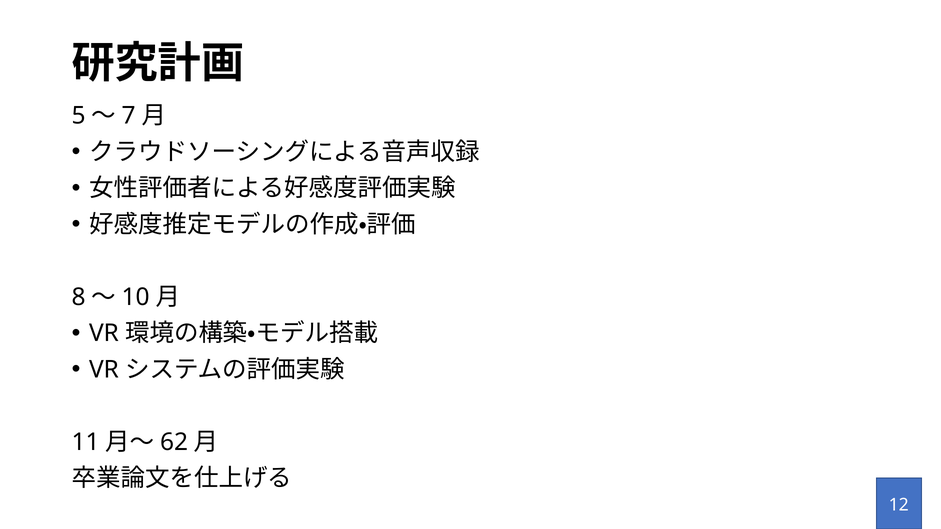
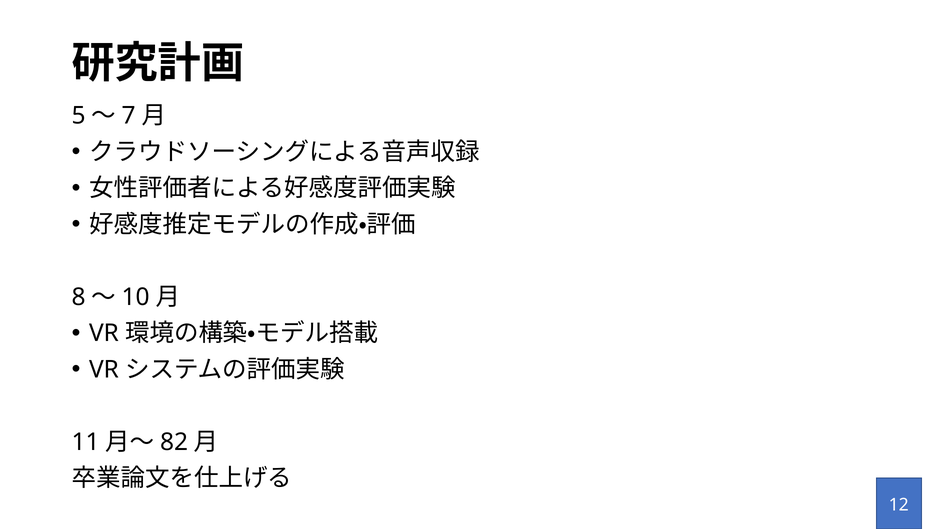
62: 62 -> 82
